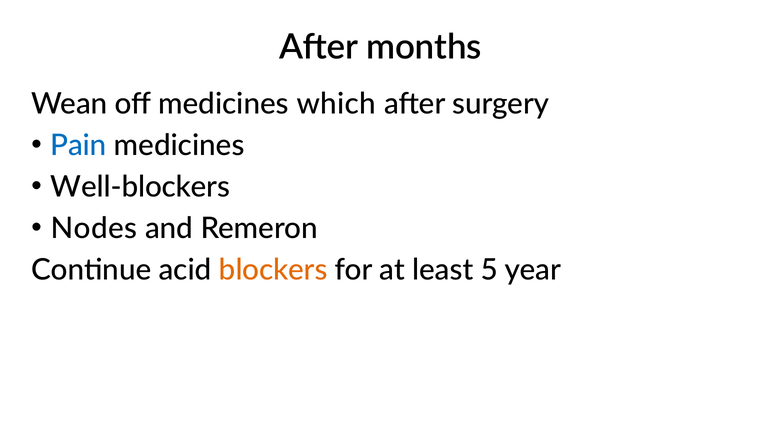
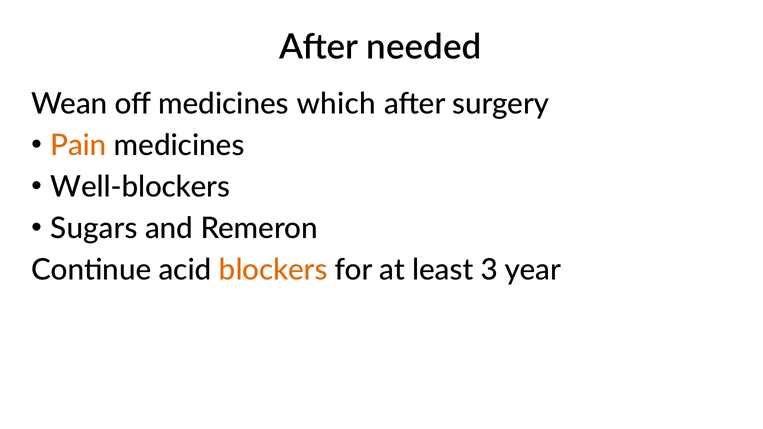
months: months -> needed
Pain colour: blue -> orange
Nodes: Nodes -> Sugars
5: 5 -> 3
